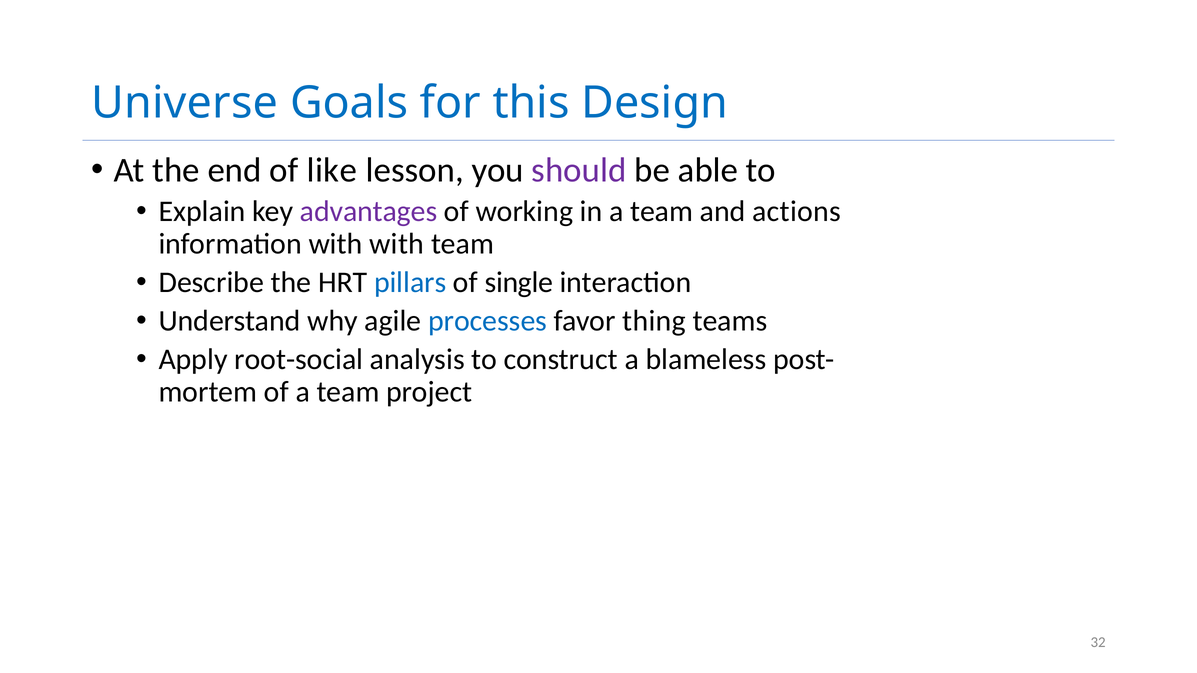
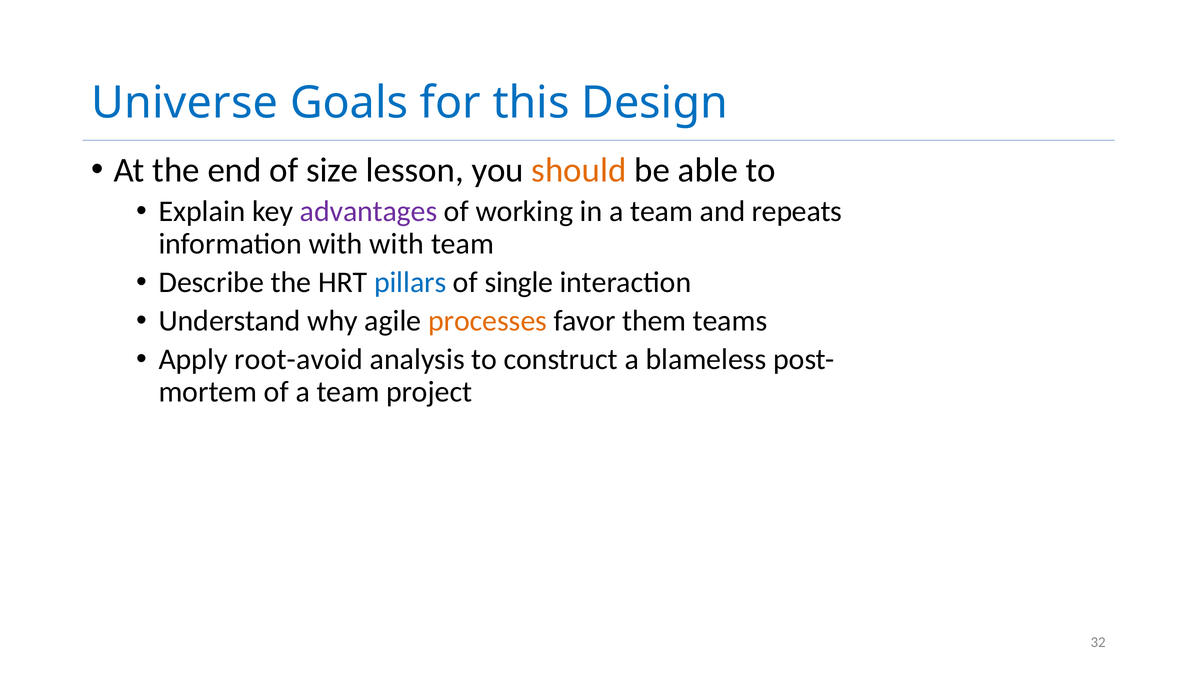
like: like -> size
should colour: purple -> orange
actions: actions -> repeats
processes colour: blue -> orange
thing: thing -> them
root-social: root-social -> root-avoid
